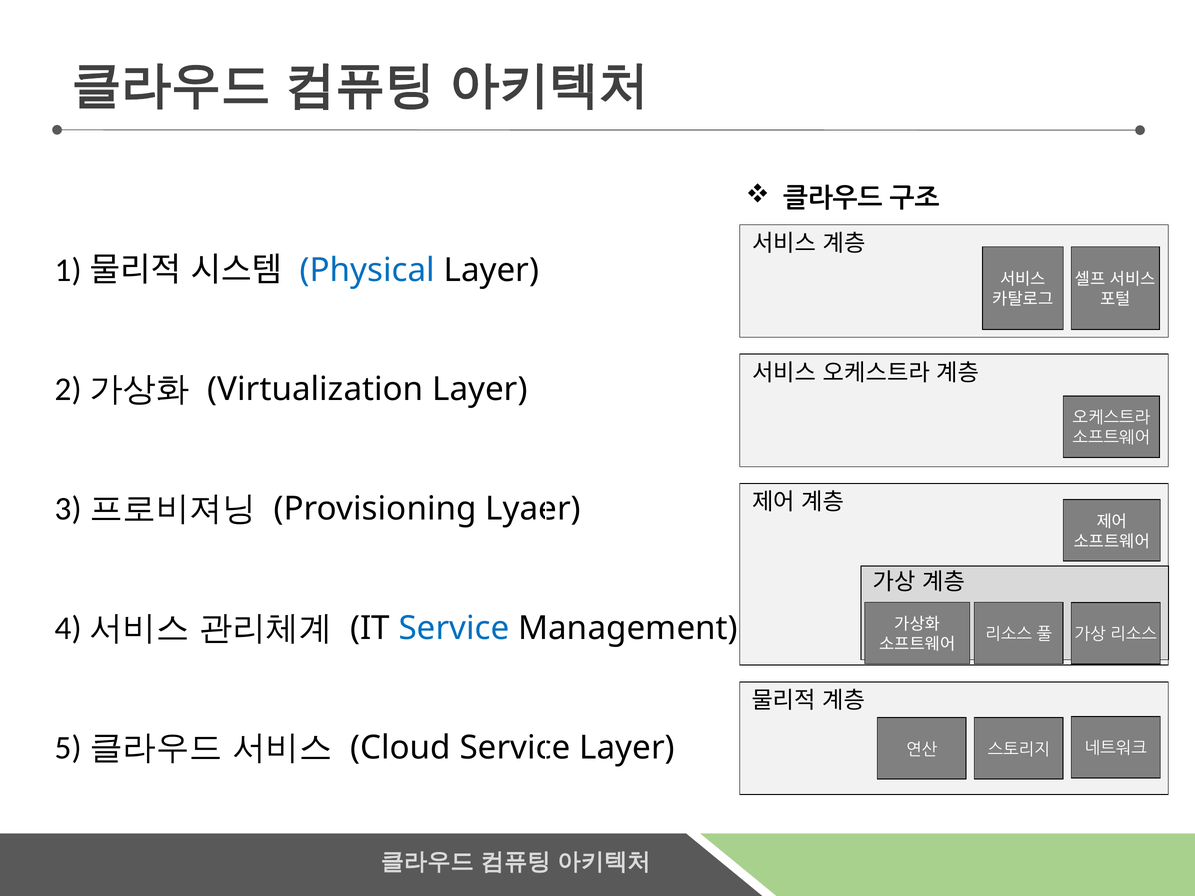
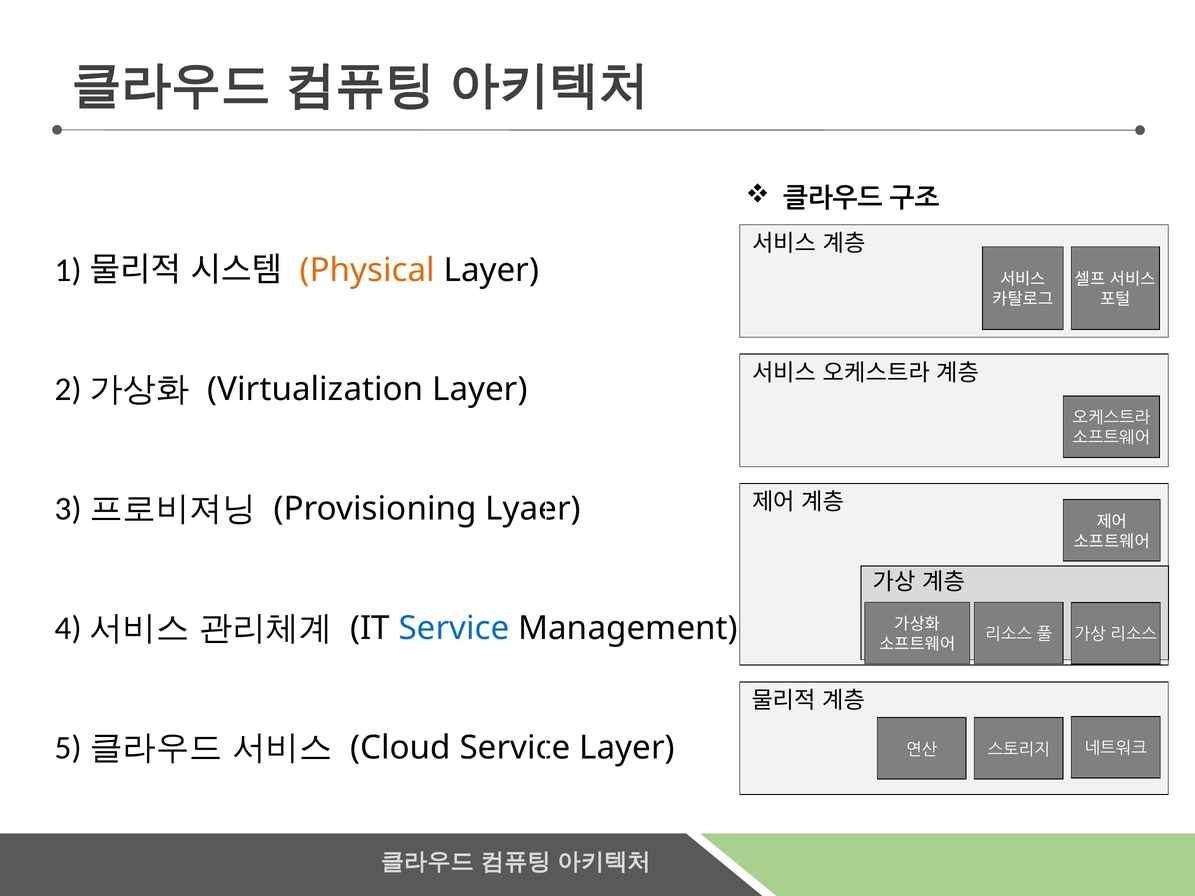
Physical colour: blue -> orange
